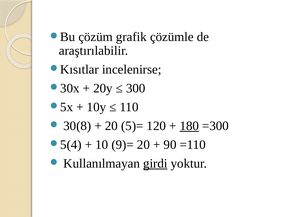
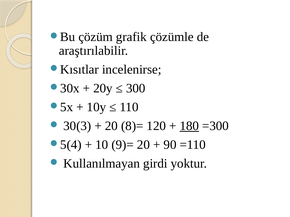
30(8: 30(8 -> 30(3
5)=: 5)= -> 8)=
girdi underline: present -> none
